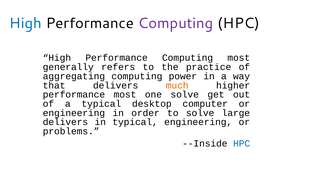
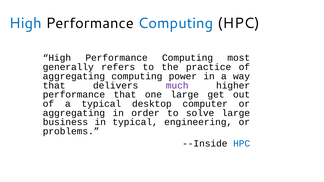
Computing at (176, 23) colour: purple -> blue
much colour: orange -> purple
performance most: most -> that
one solve: solve -> large
engineering at (74, 113): engineering -> aggregating
delivers at (65, 122): delivers -> business
